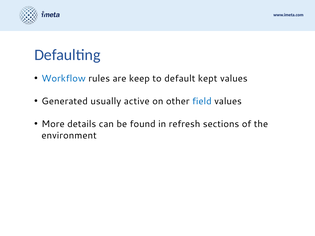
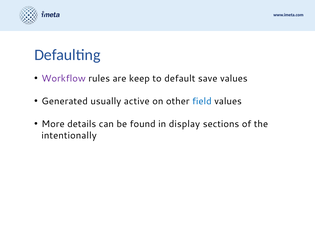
Workflow colour: blue -> purple
kept: kept -> save
refresh: refresh -> display
environment: environment -> intentionally
